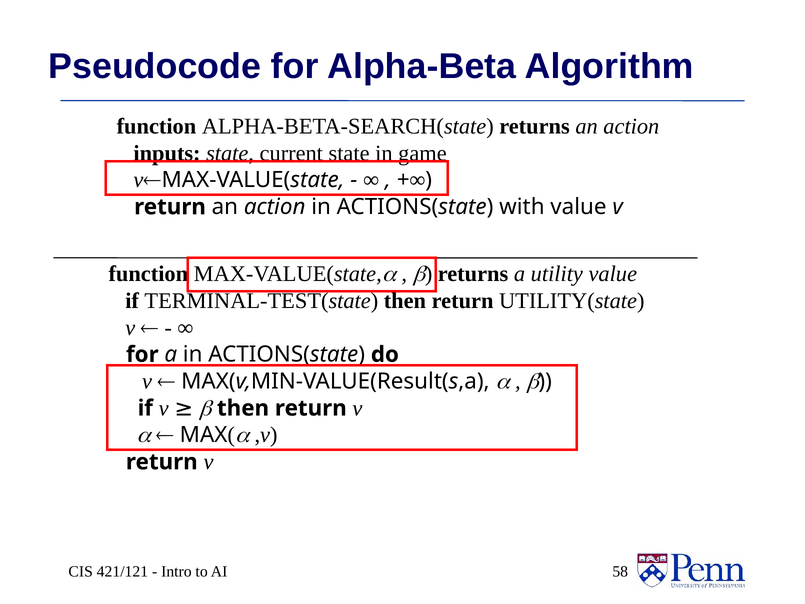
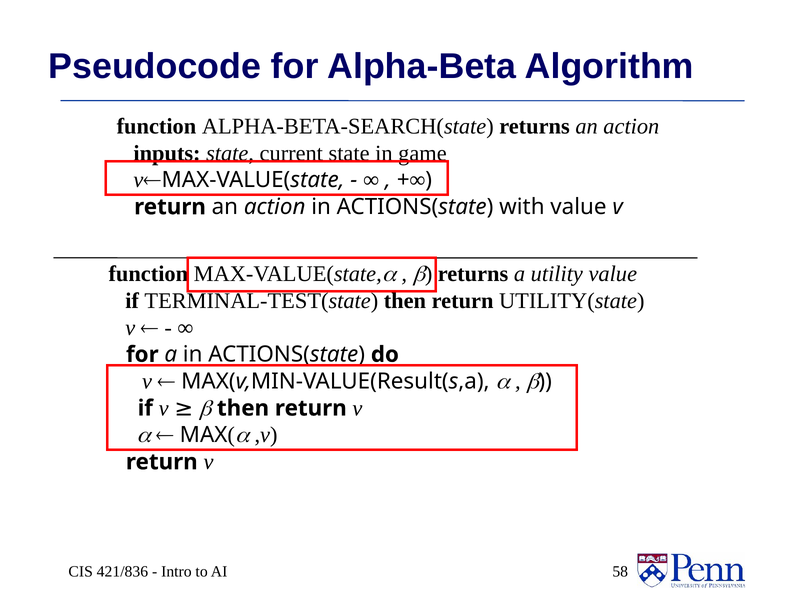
421/121: 421/121 -> 421/836
